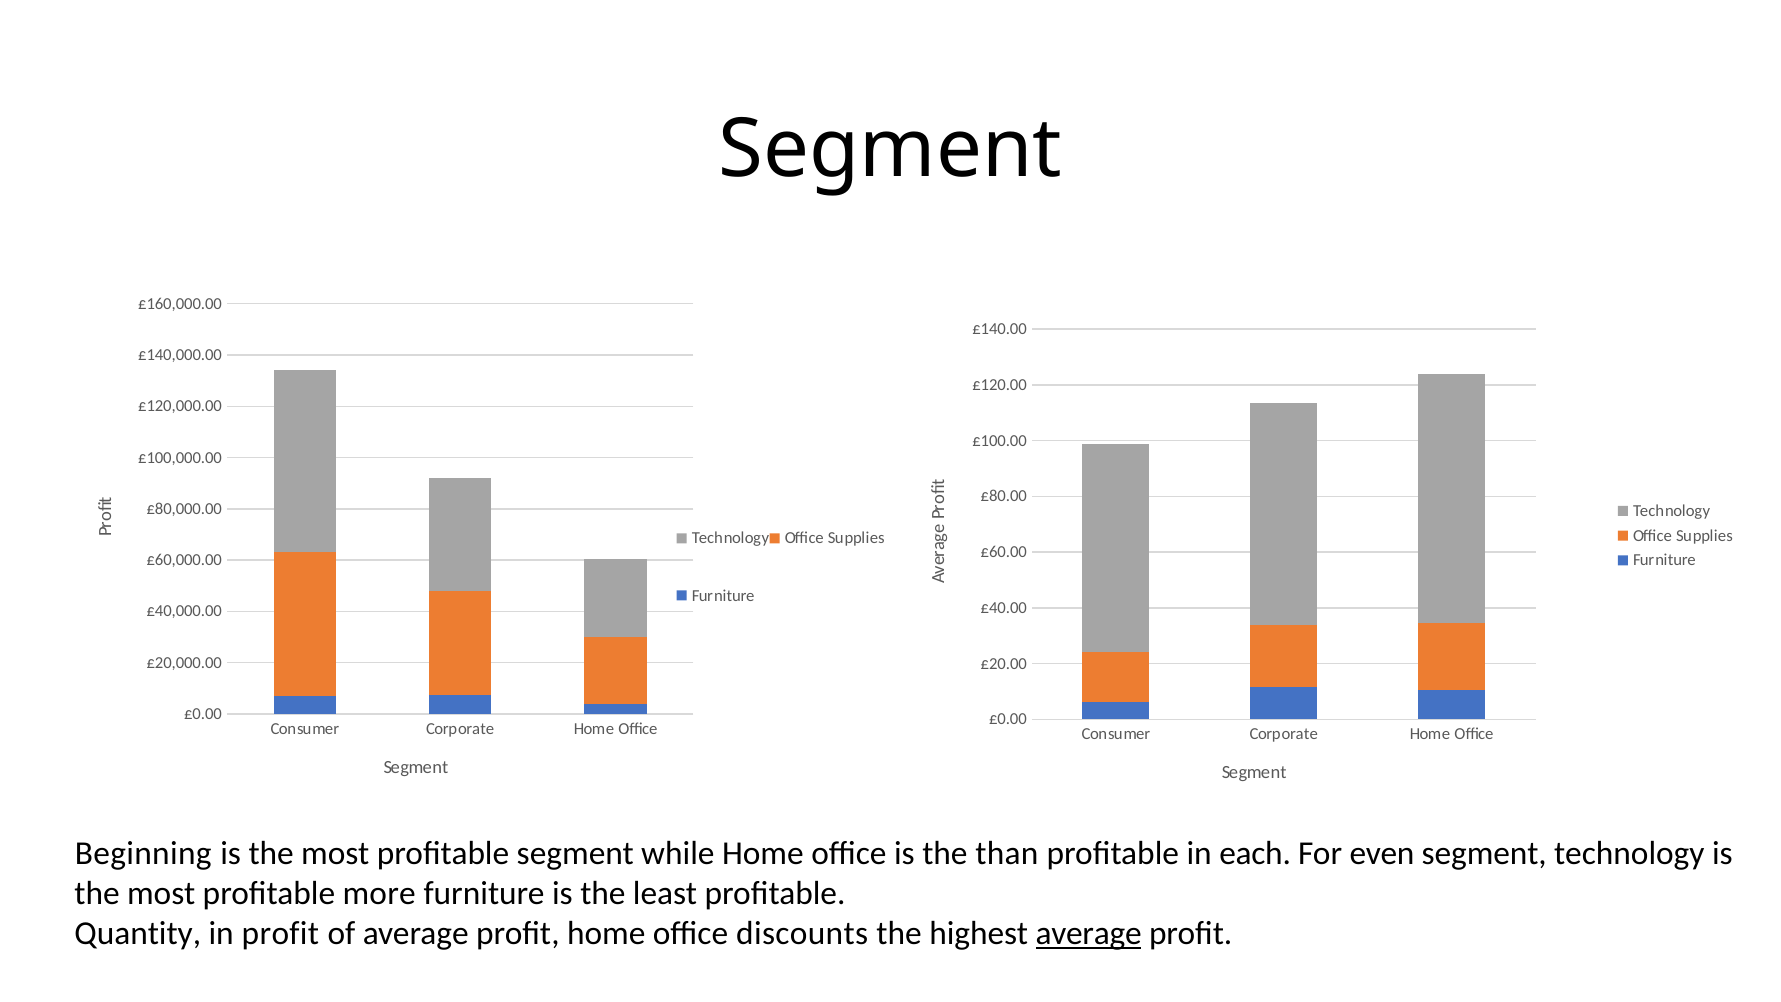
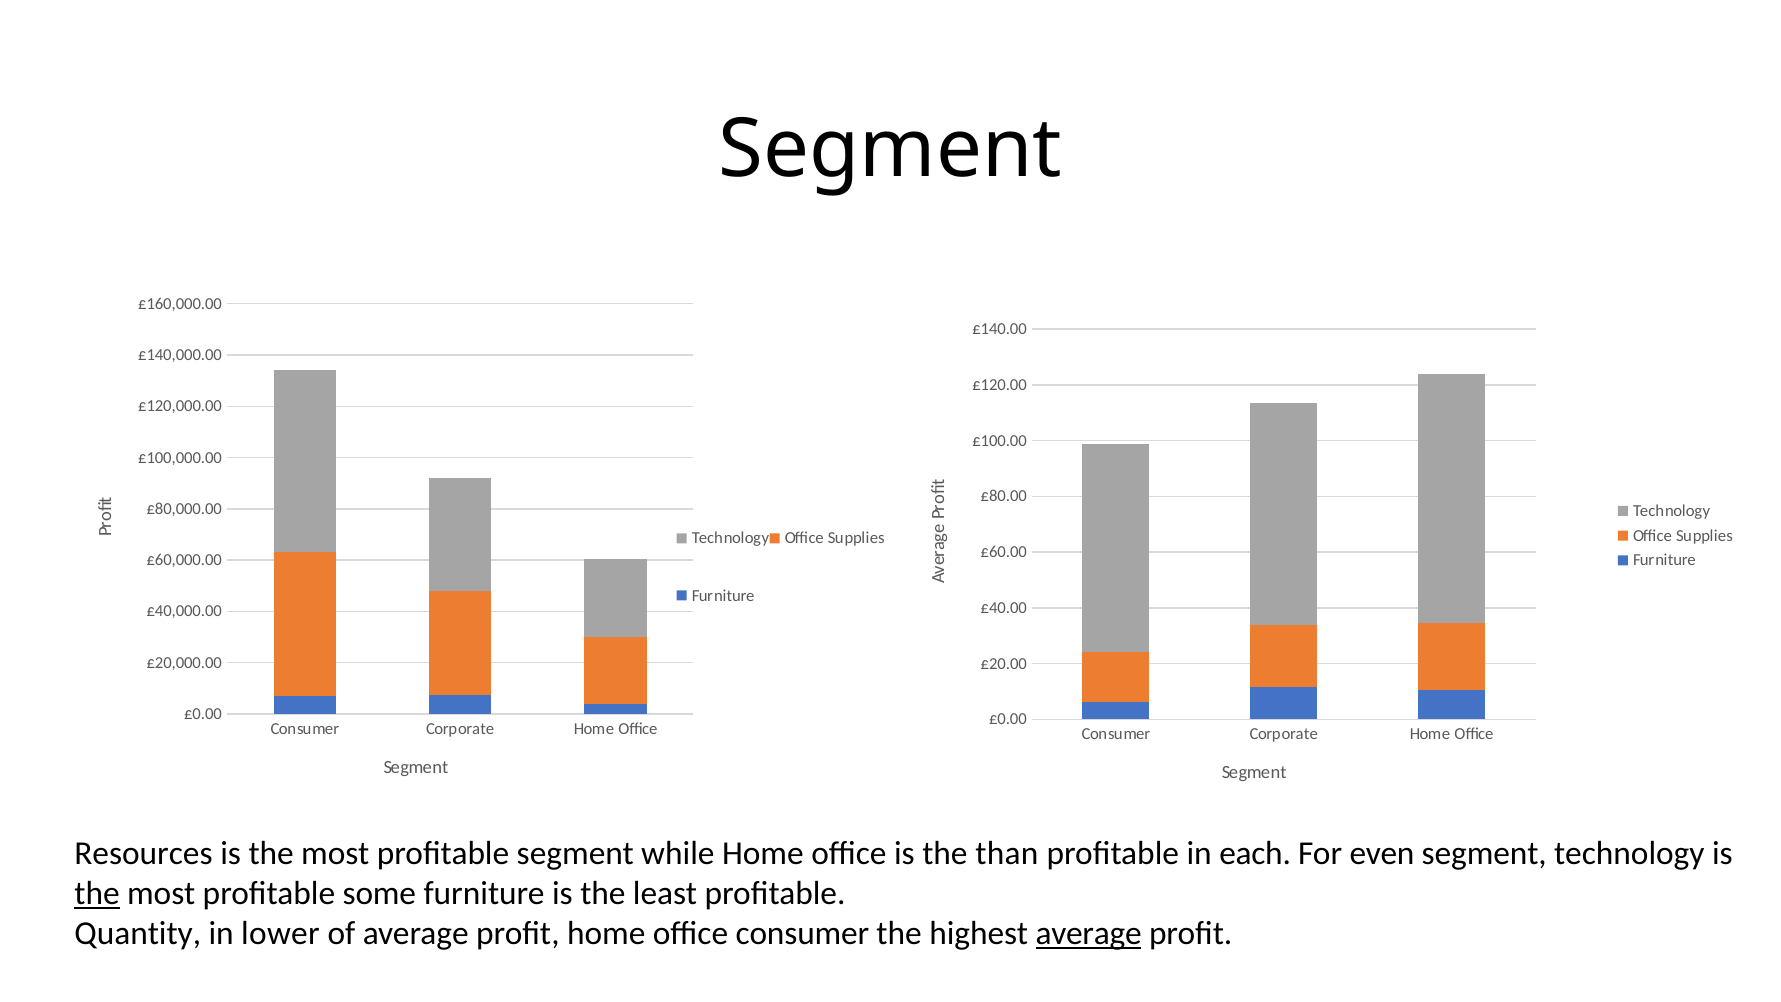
Beginning: Beginning -> Resources
the at (97, 893) underline: none -> present
more: more -> some
in profit: profit -> lower
office discounts: discounts -> consumer
